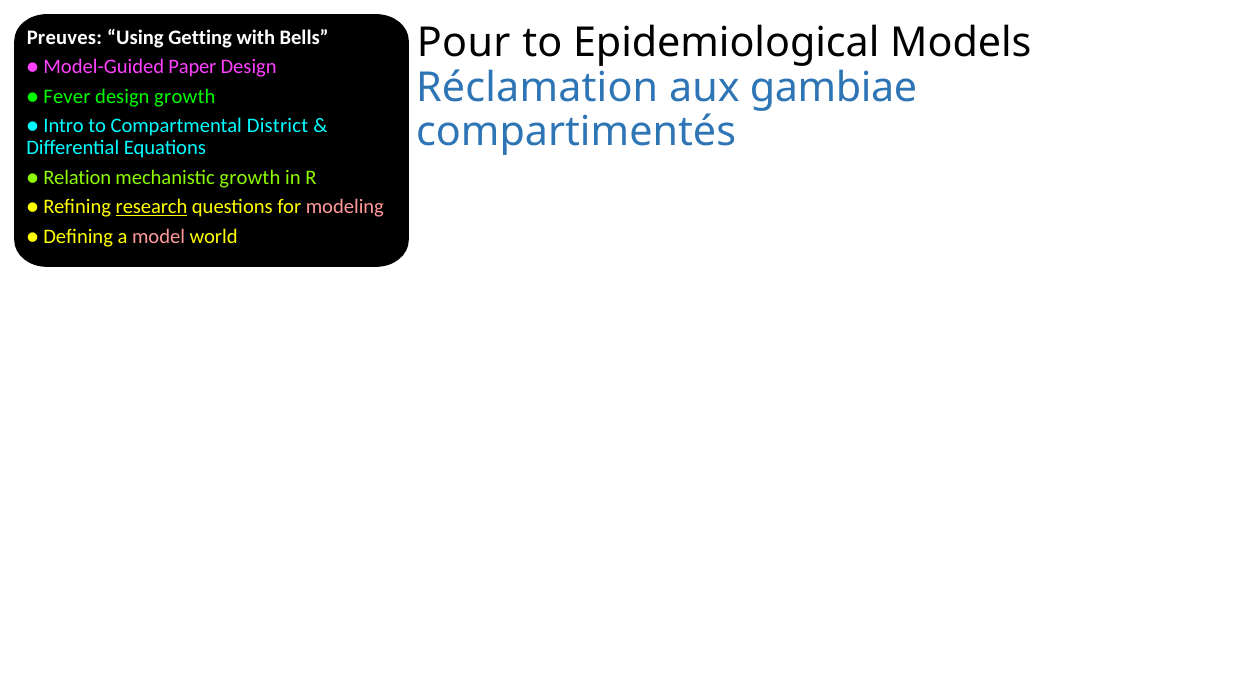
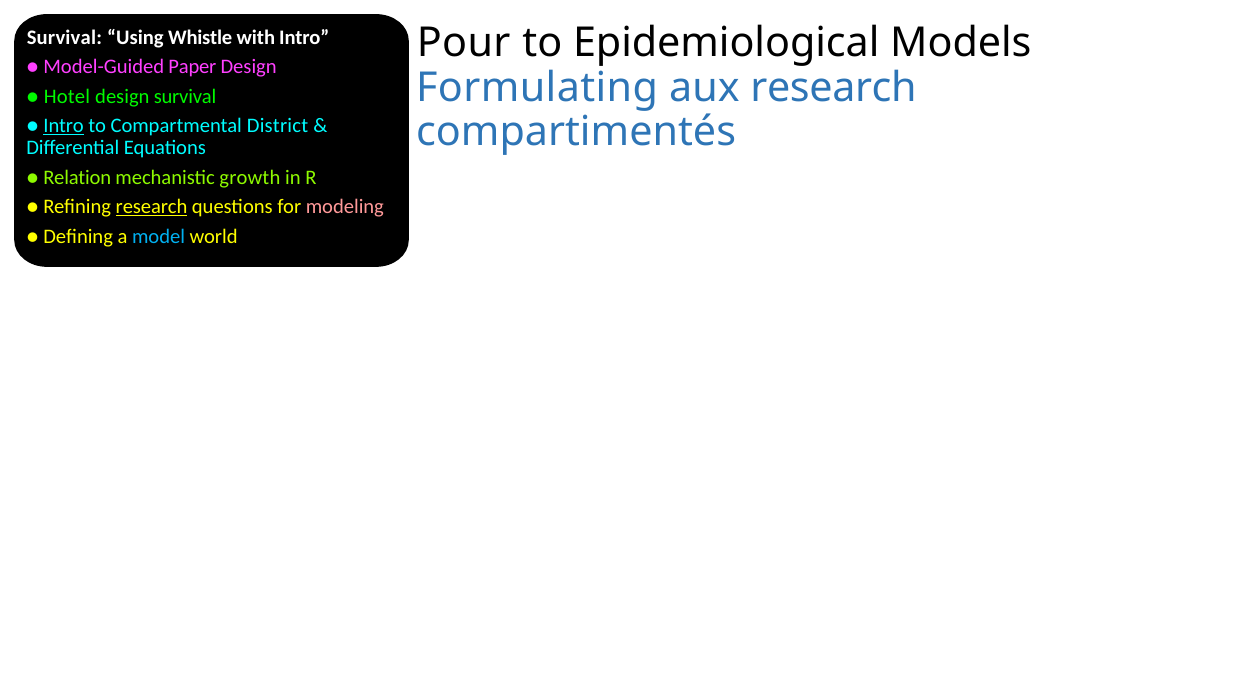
Preuves at (64, 37): Preuves -> Survival
Getting: Getting -> Whistle
with Bells: Bells -> Intro
Réclamation: Réclamation -> Formulating
aux gambiae: gambiae -> research
Fever: Fever -> Hotel
design growth: growth -> survival
Intro at (64, 126) underline: none -> present
model colour: pink -> light blue
